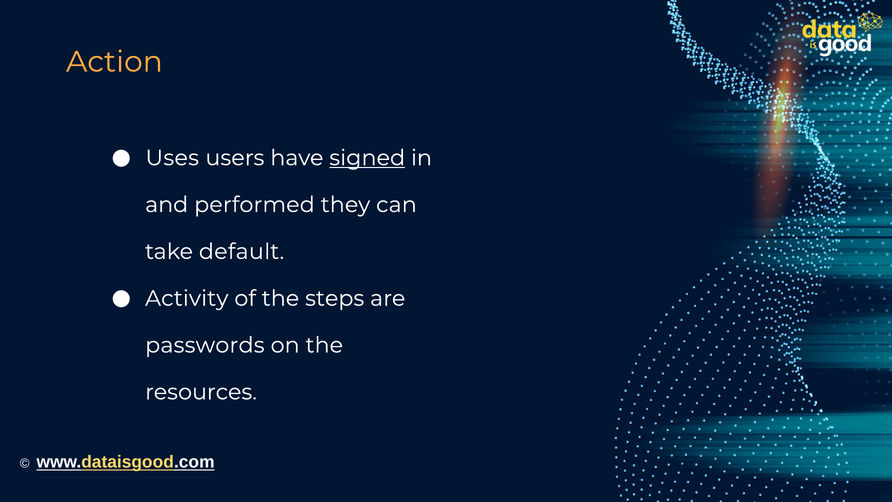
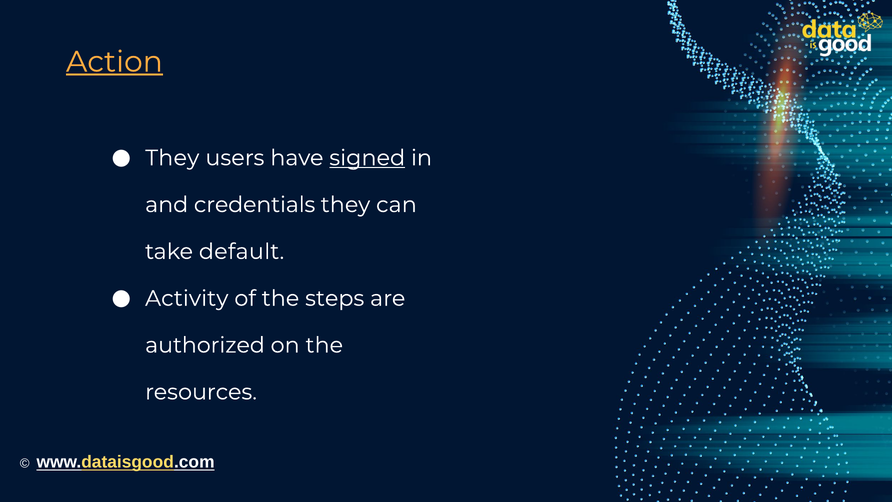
Action underline: none -> present
Uses at (172, 158): Uses -> They
performed: performed -> credentials
passwords: passwords -> authorized
